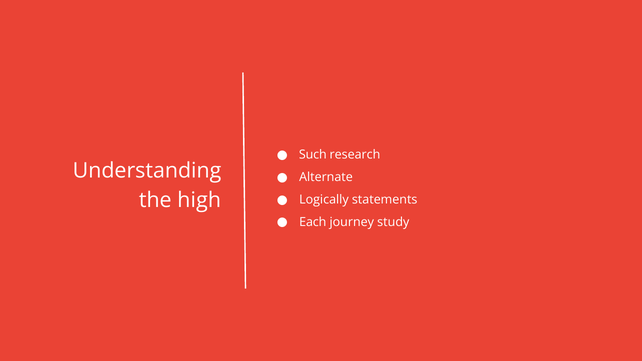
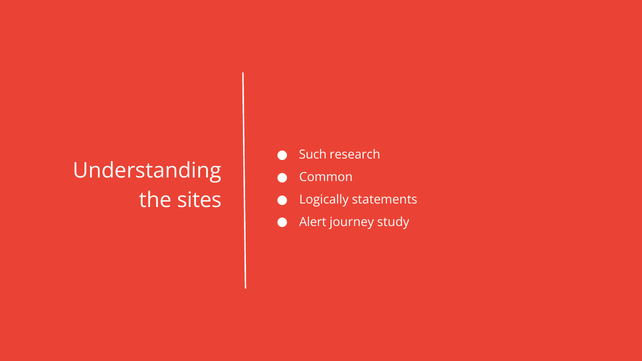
Alternate: Alternate -> Common
high: high -> sites
Each: Each -> Alert
